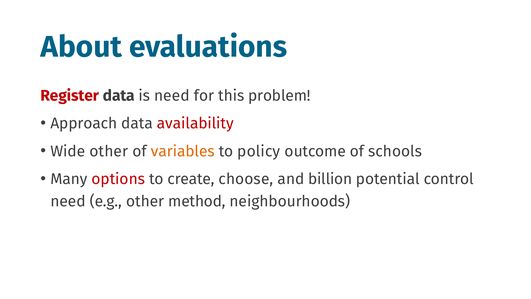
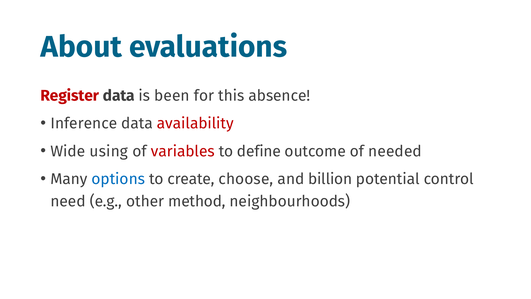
is need: need -> been
problem: problem -> absence
Approach: Approach -> Inference
Wide other: other -> using
variables colour: orange -> red
policy: policy -> define
schools: schools -> needed
options colour: red -> blue
